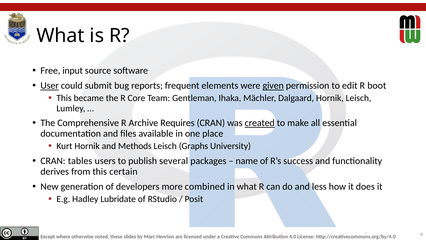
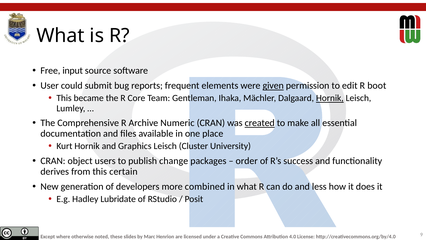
User underline: present -> none
Hornik at (330, 98) underline: none -> present
Requires: Requires -> Numeric
Methods: Methods -> Graphics
Graphs: Graphs -> Cluster
tables: tables -> object
several: several -> change
name: name -> order
